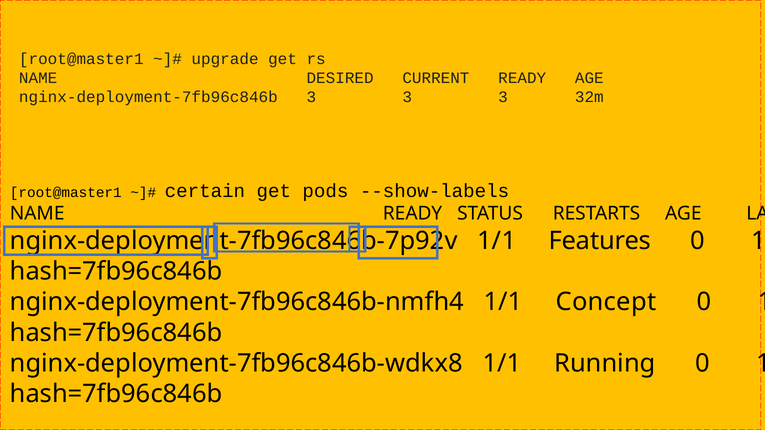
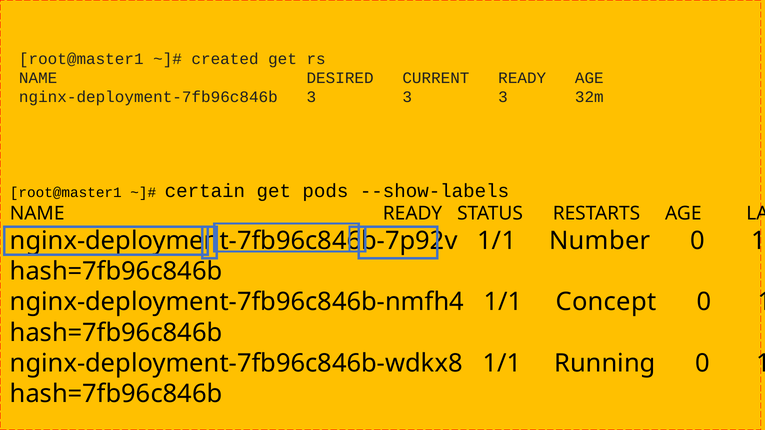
upgrade: upgrade -> created
Features: Features -> Number
